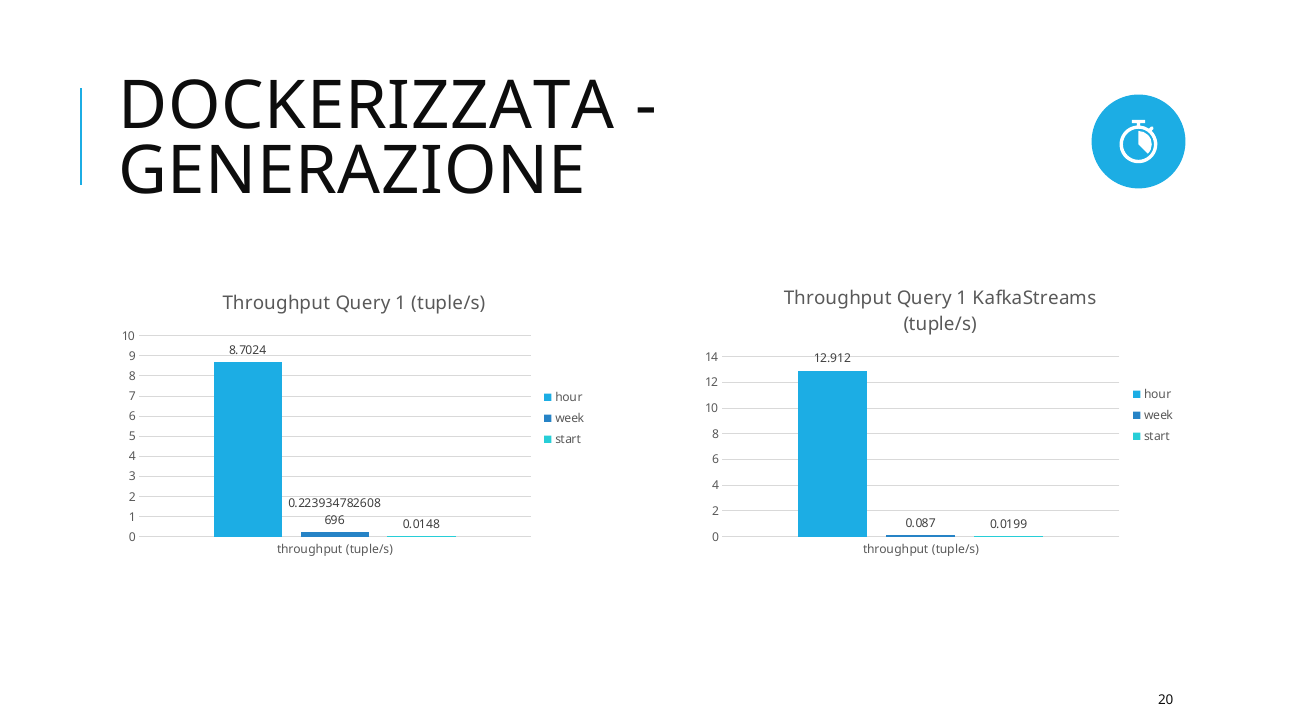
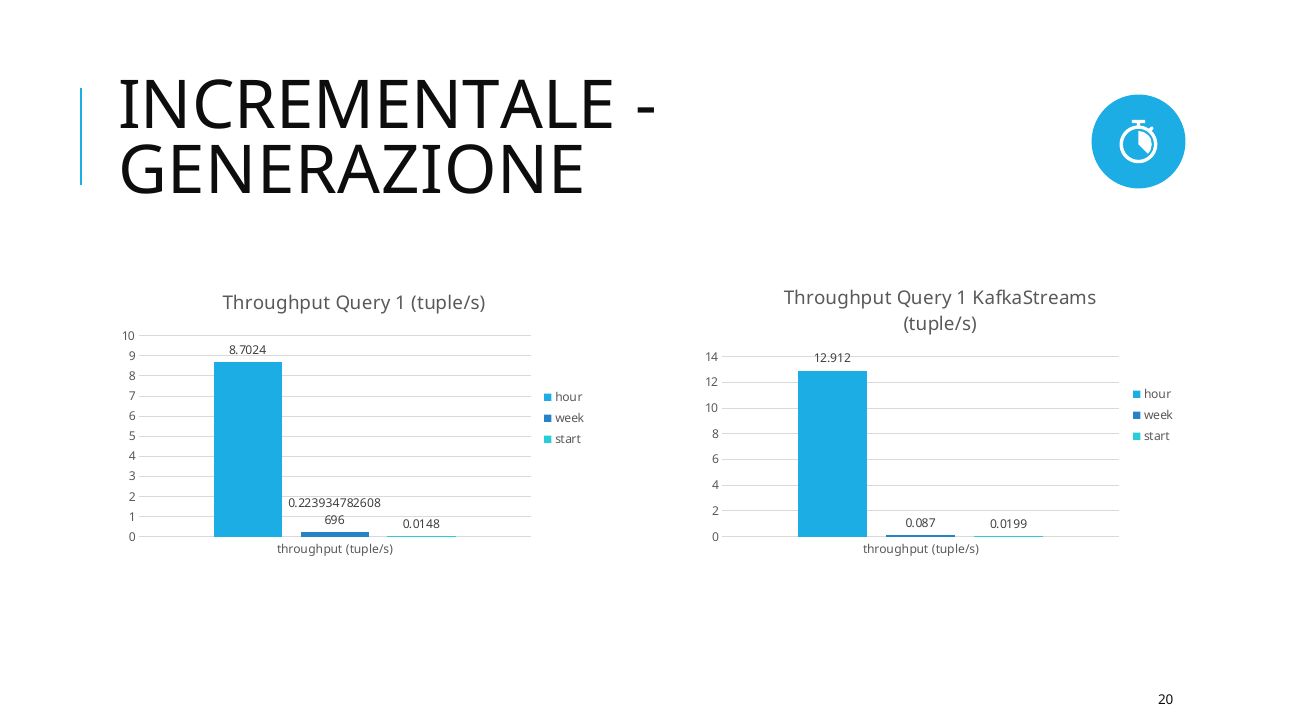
DOCKERIZZATA: DOCKERIZZATA -> INCREMENTALE
